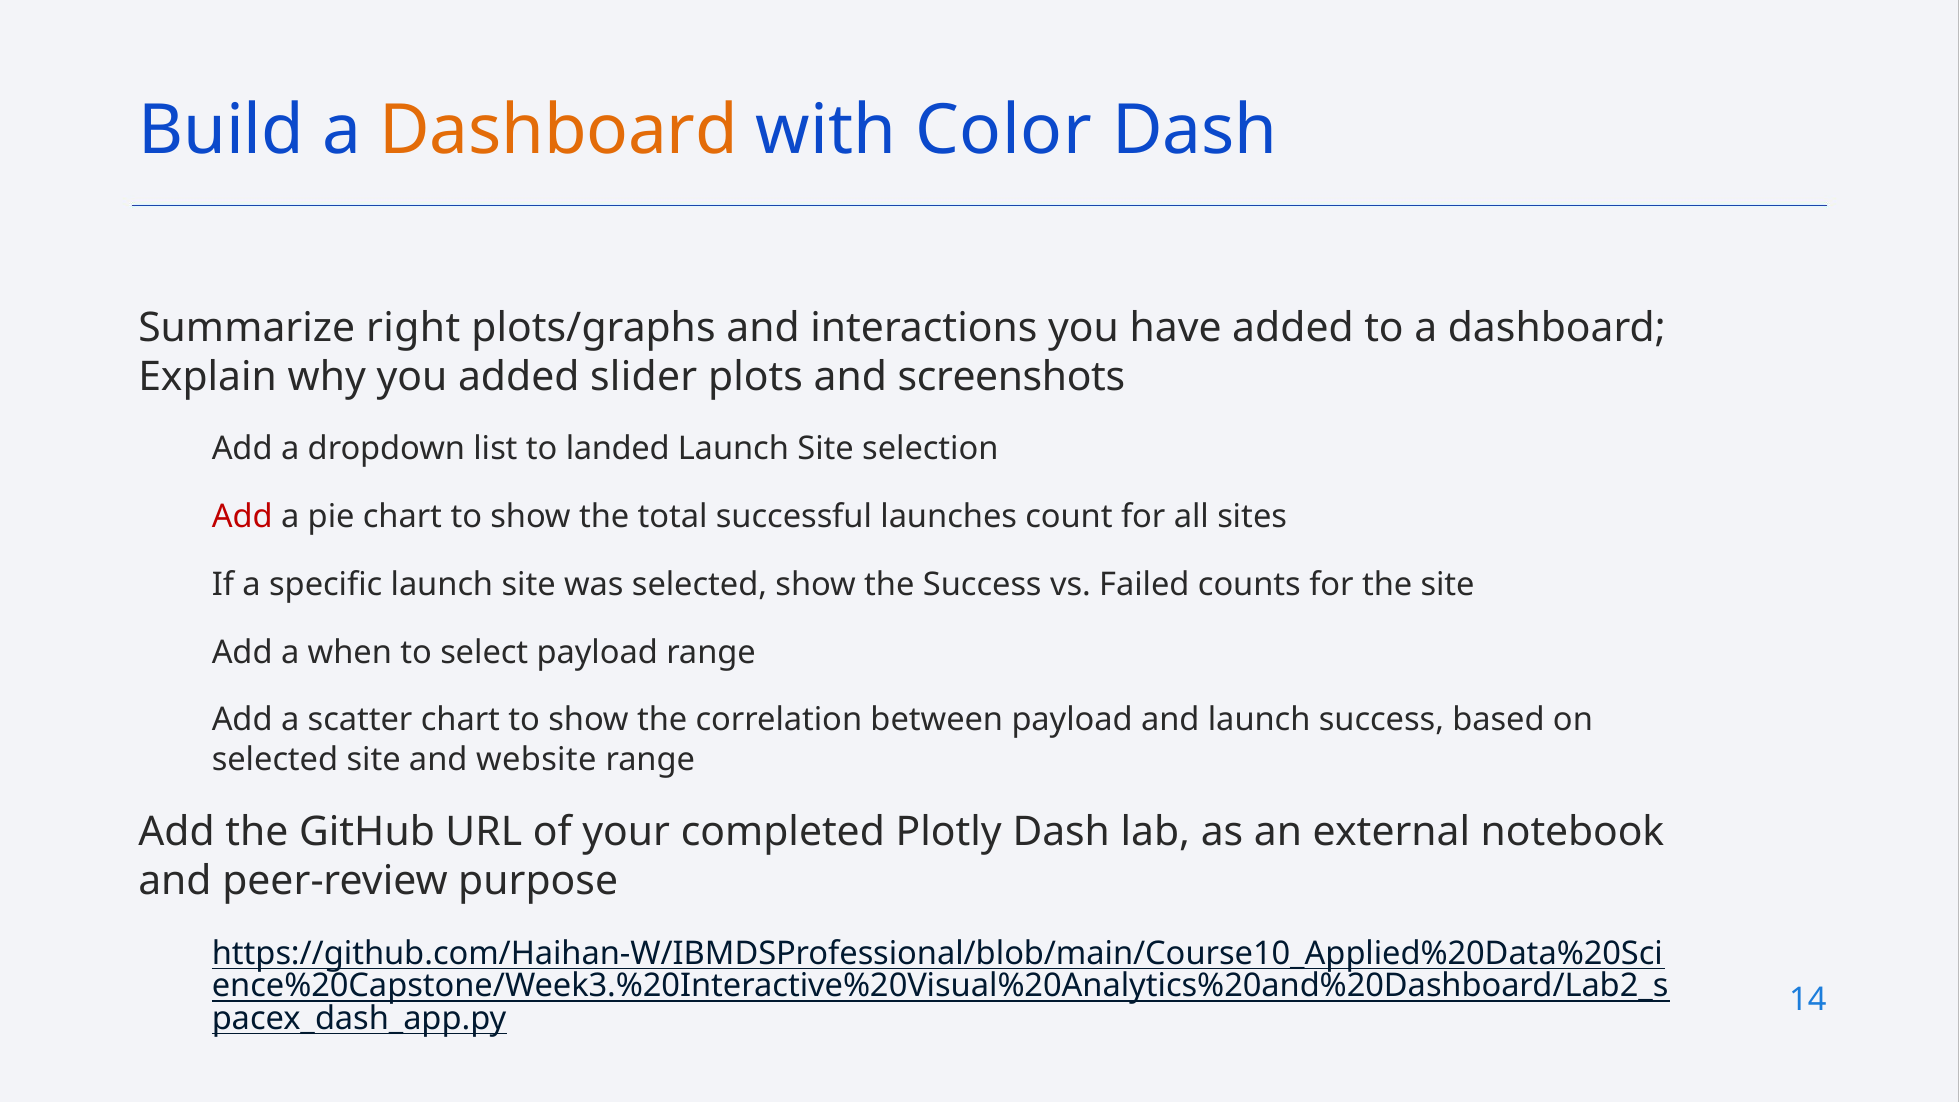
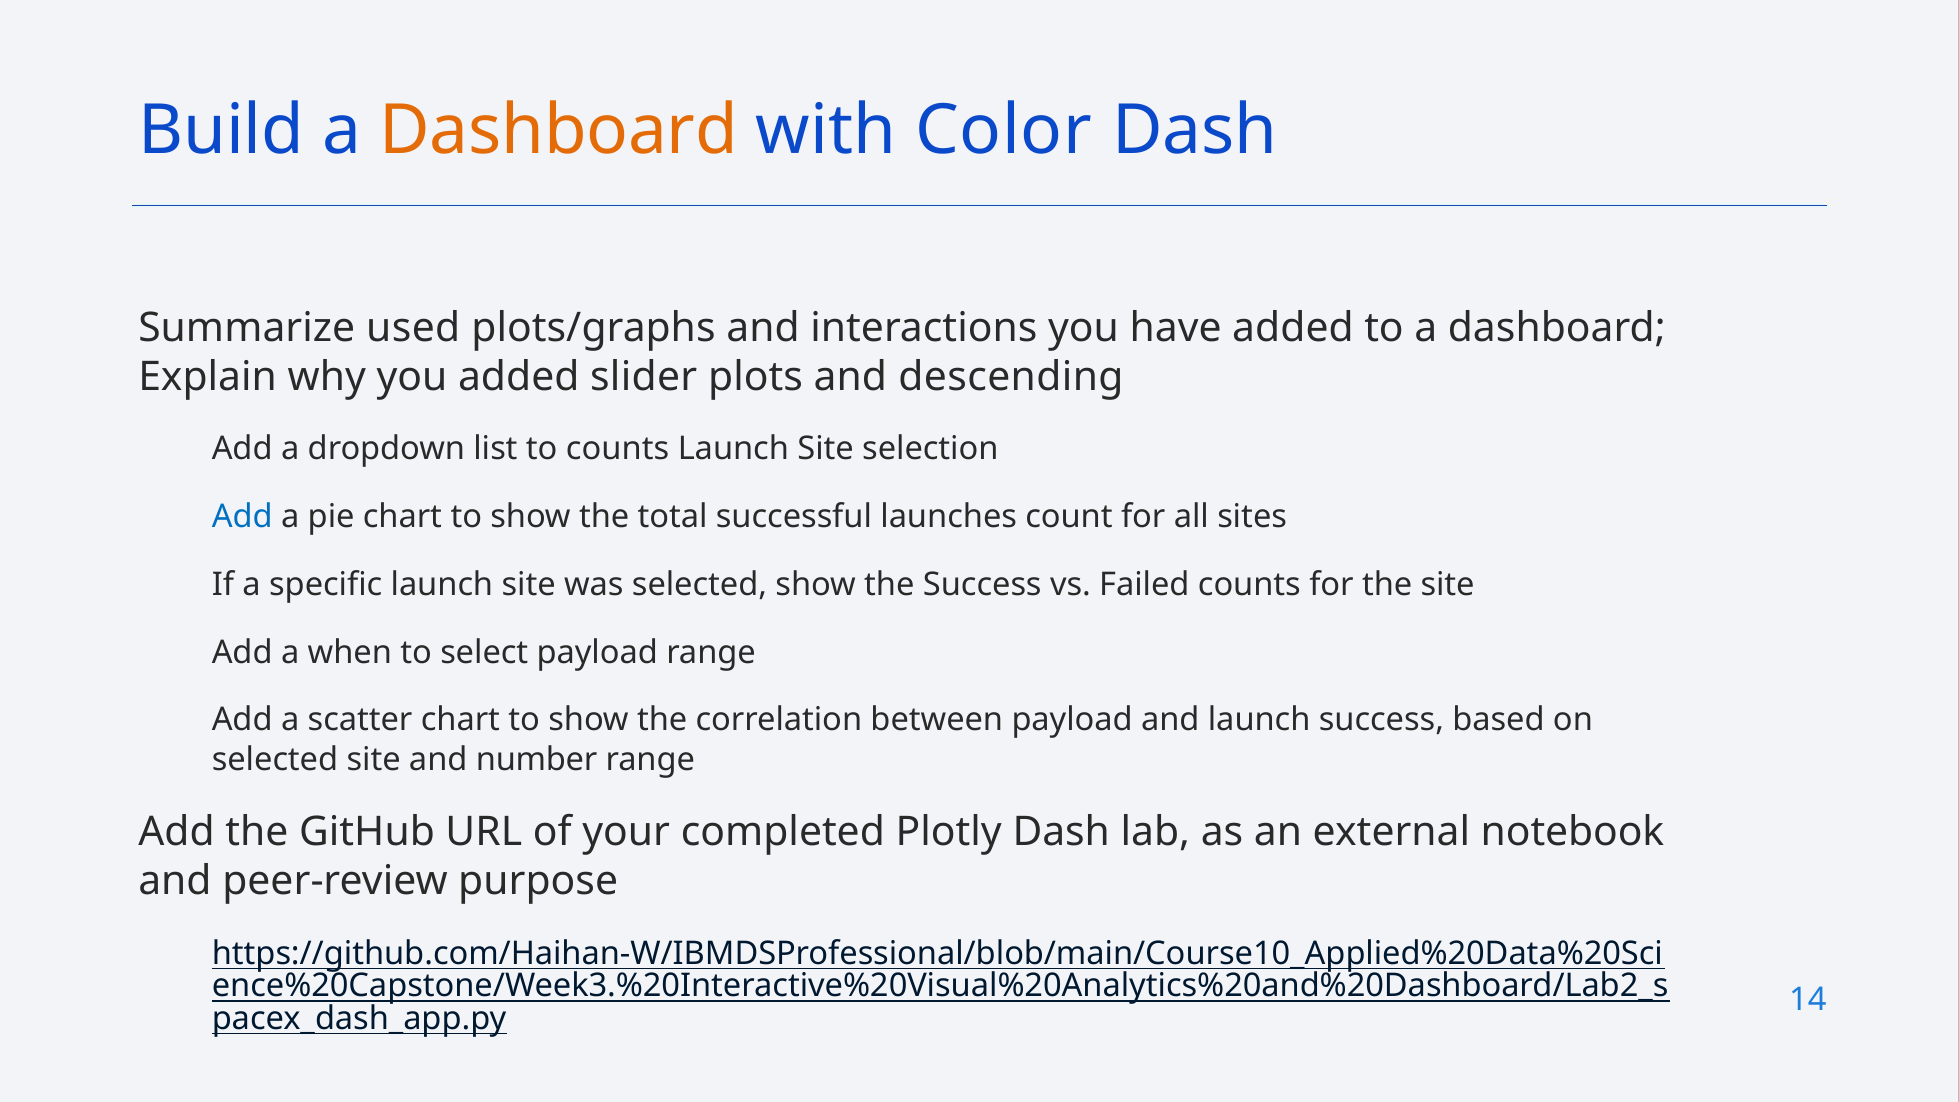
right: right -> used
screenshots: screenshots -> descending
to landed: landed -> counts
Add at (242, 517) colour: red -> blue
website: website -> number
